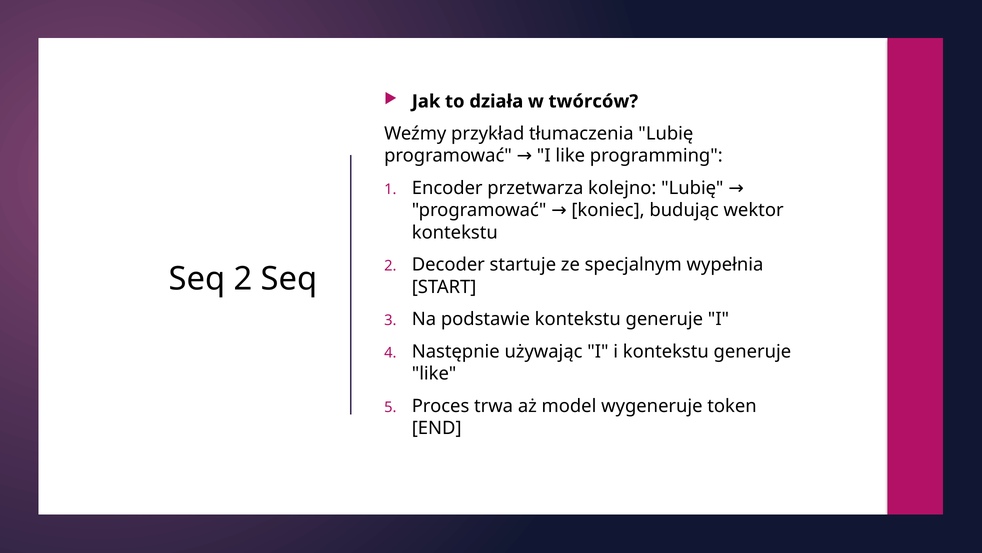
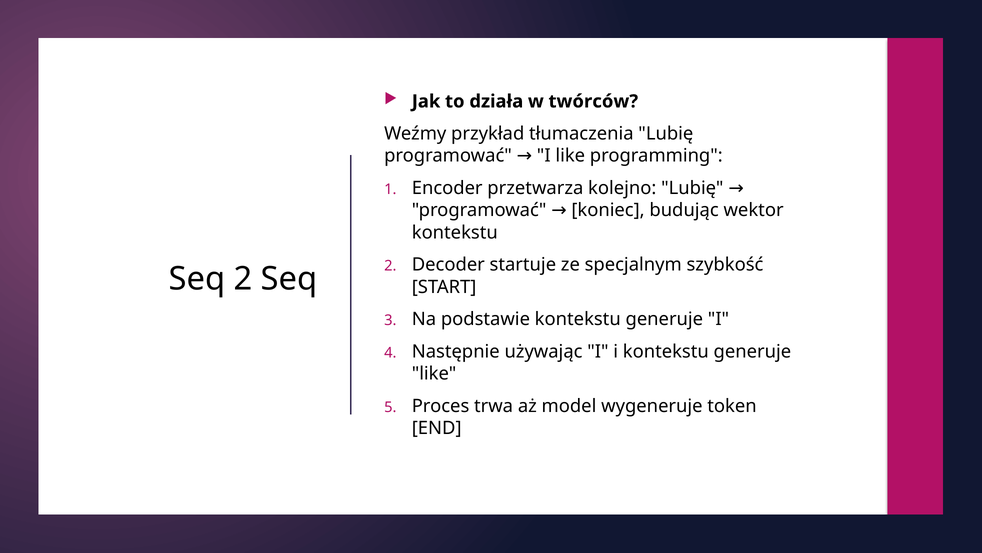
wypełnia: wypełnia -> szybkość
